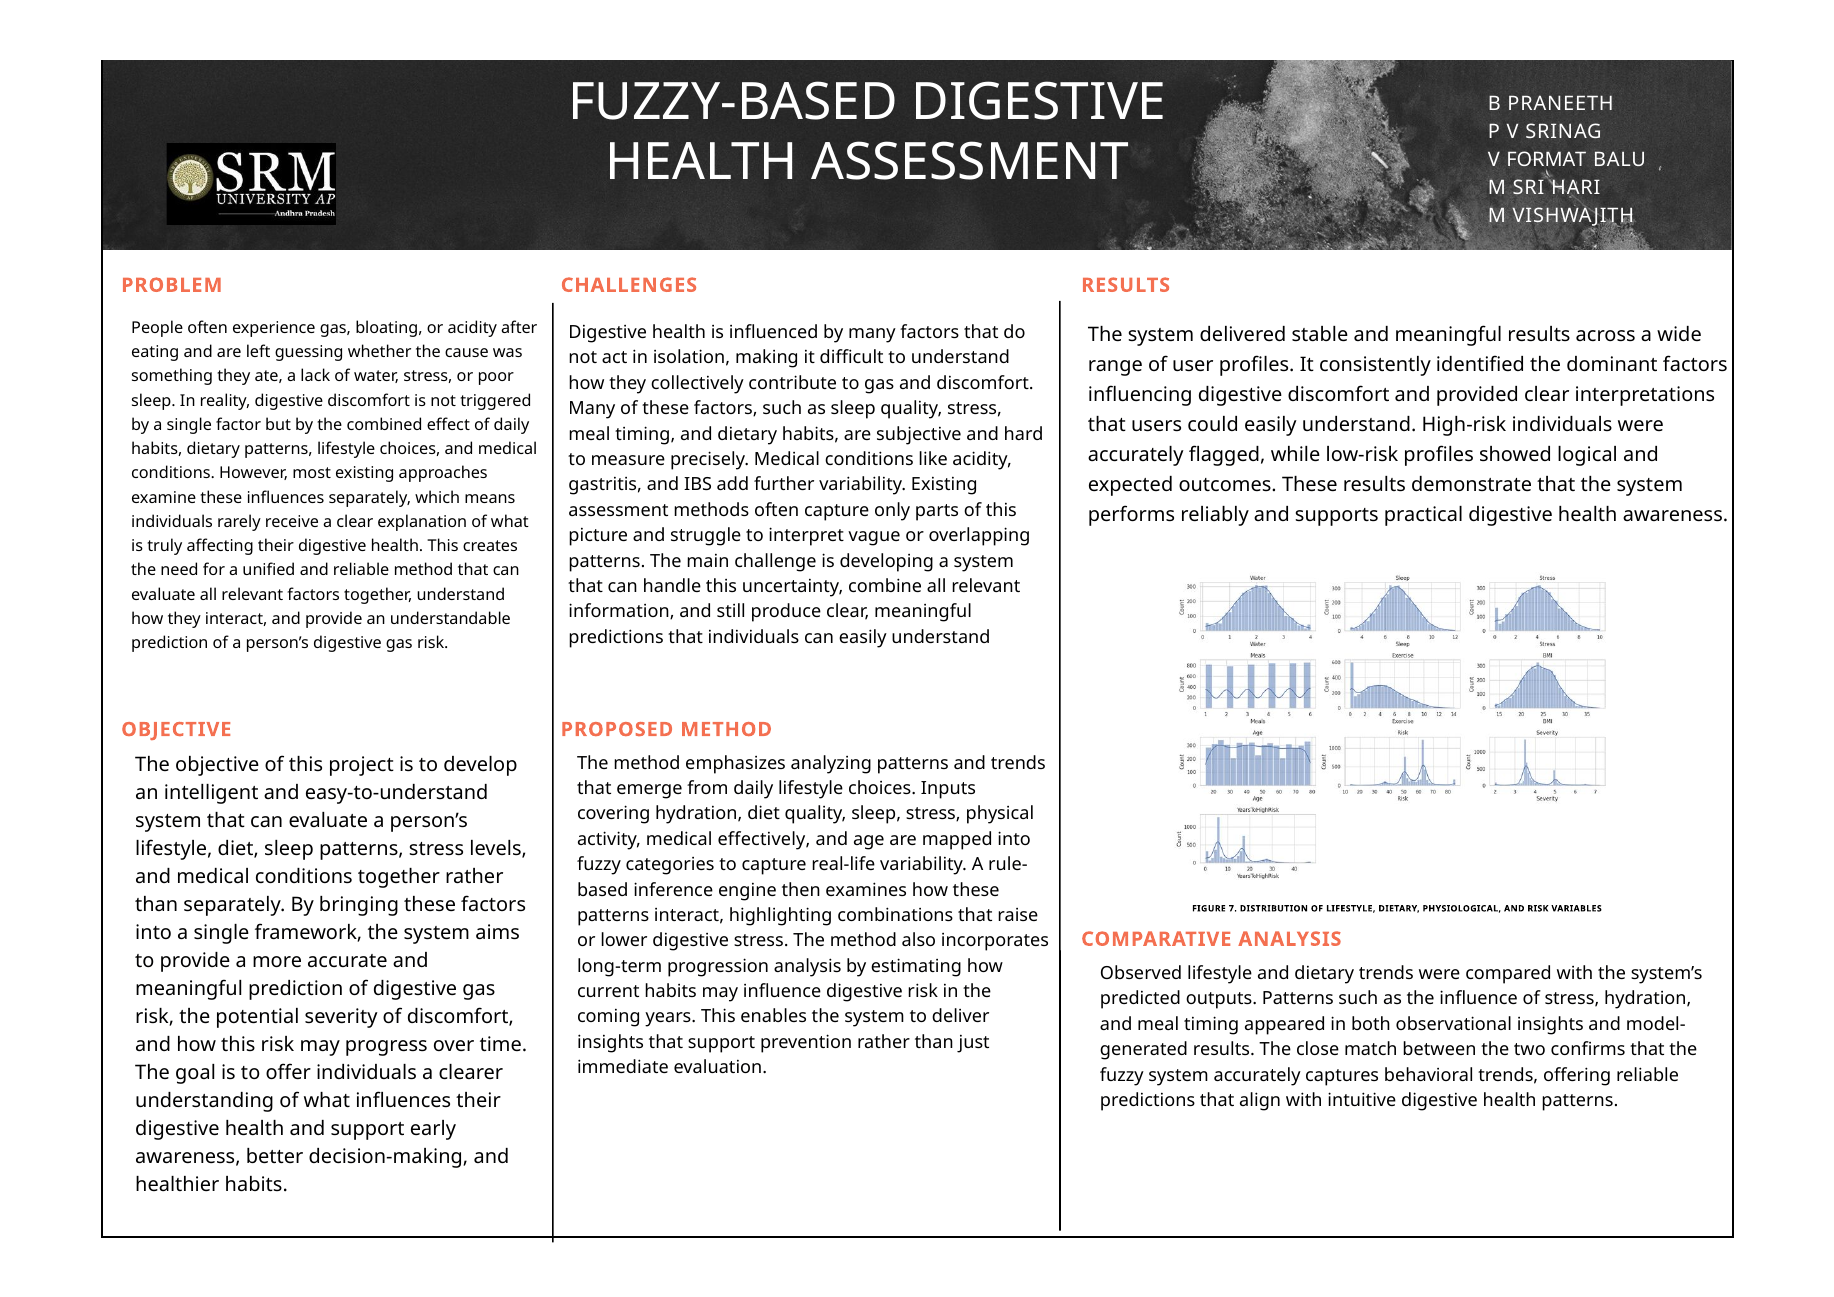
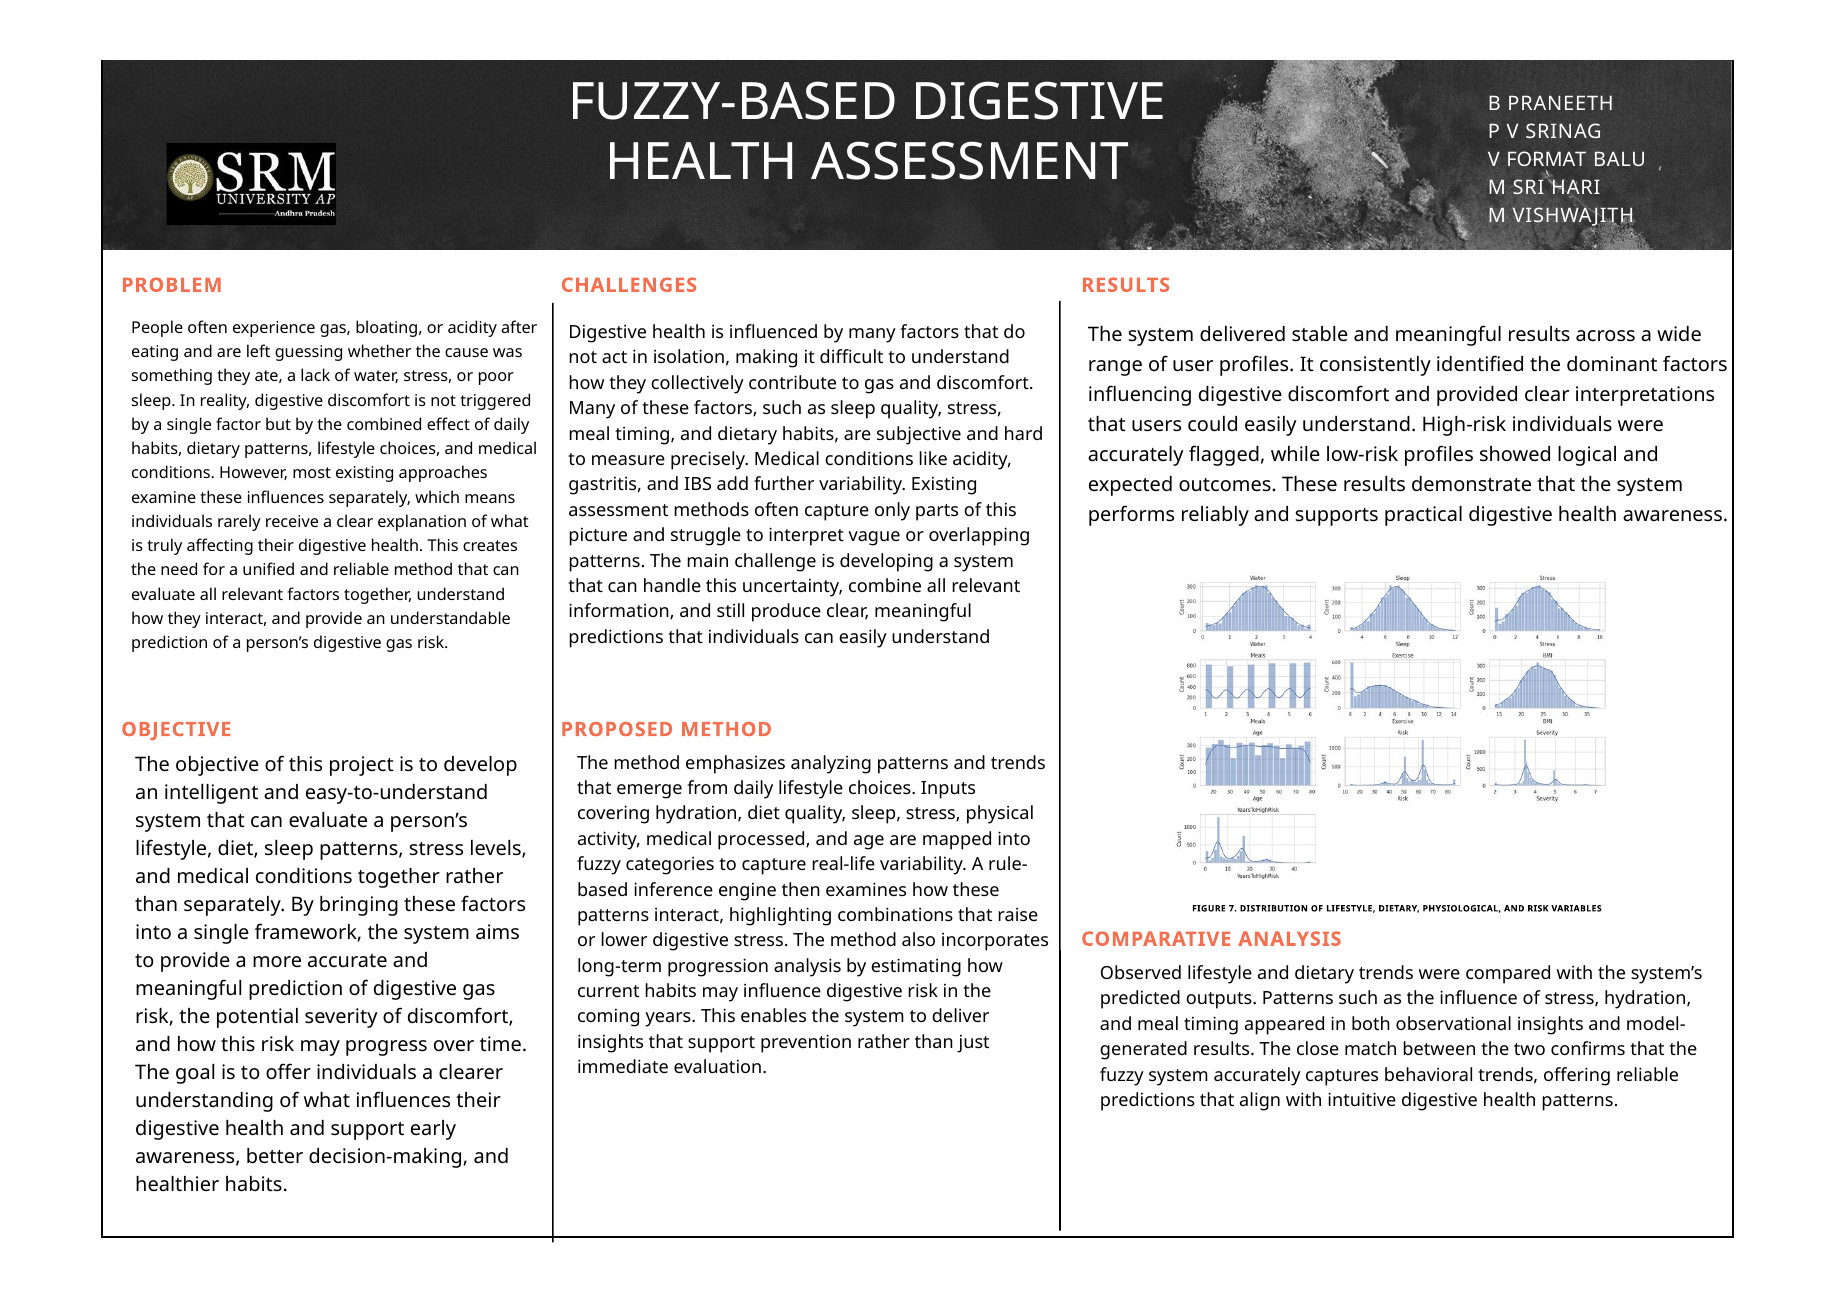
effectively: effectively -> processed
